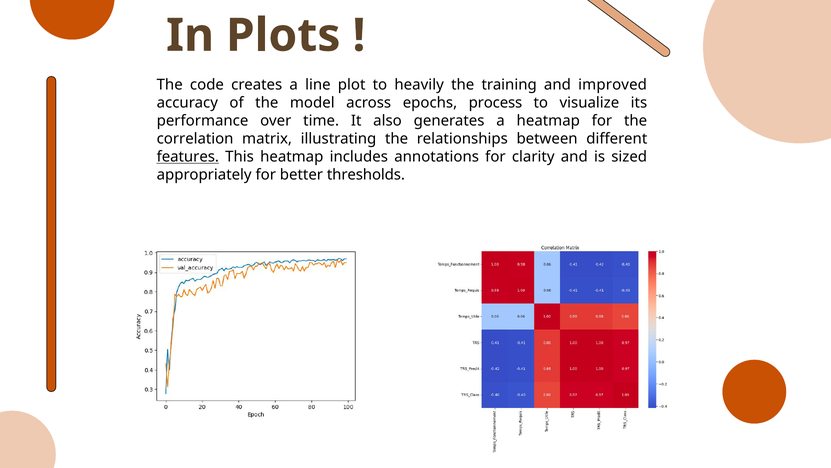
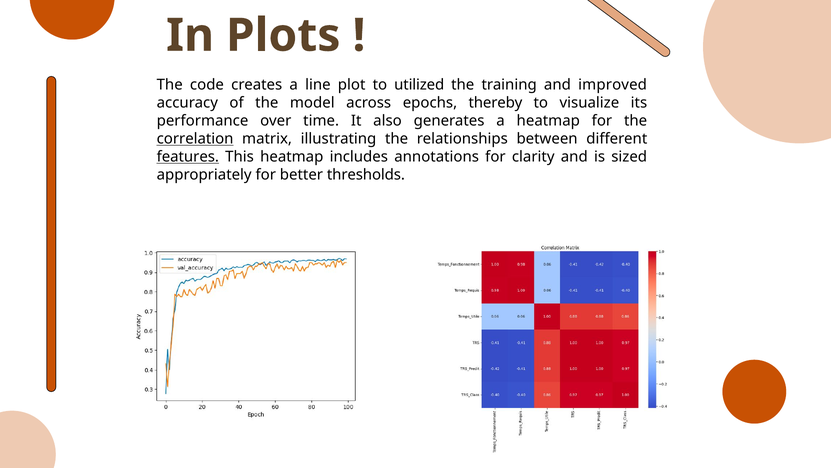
heavily: heavily -> utilized
process: process -> thereby
correlation underline: none -> present
